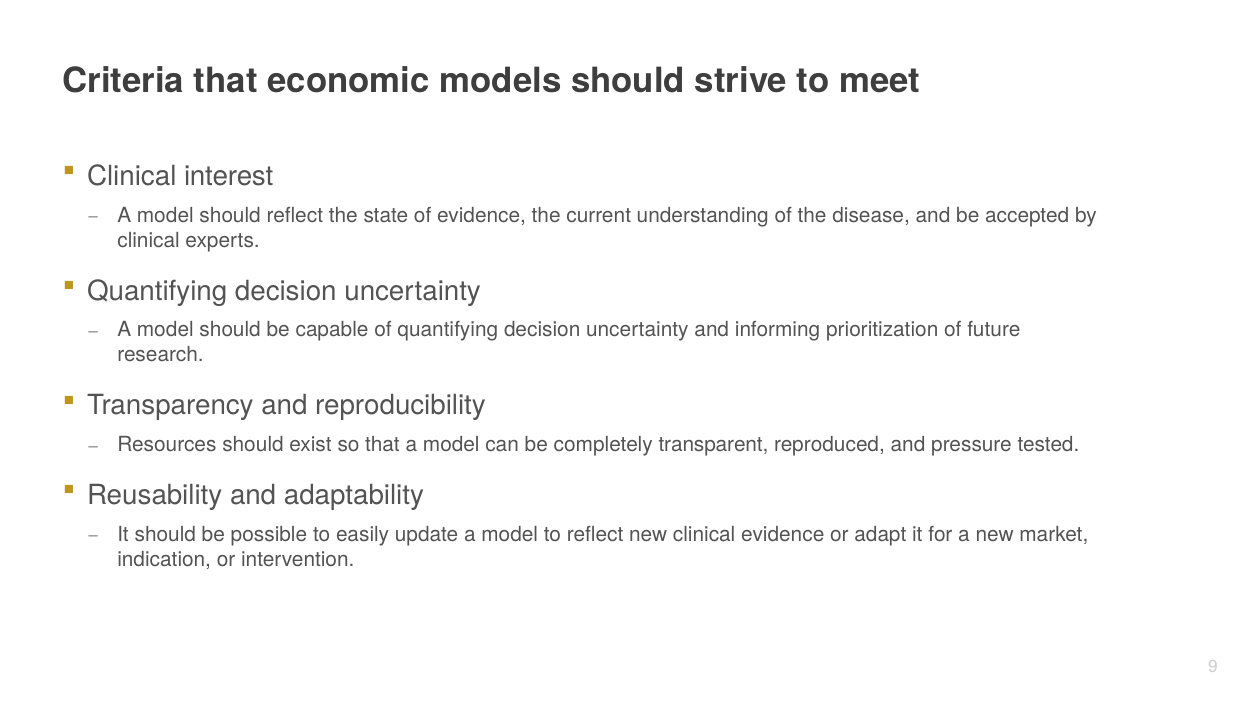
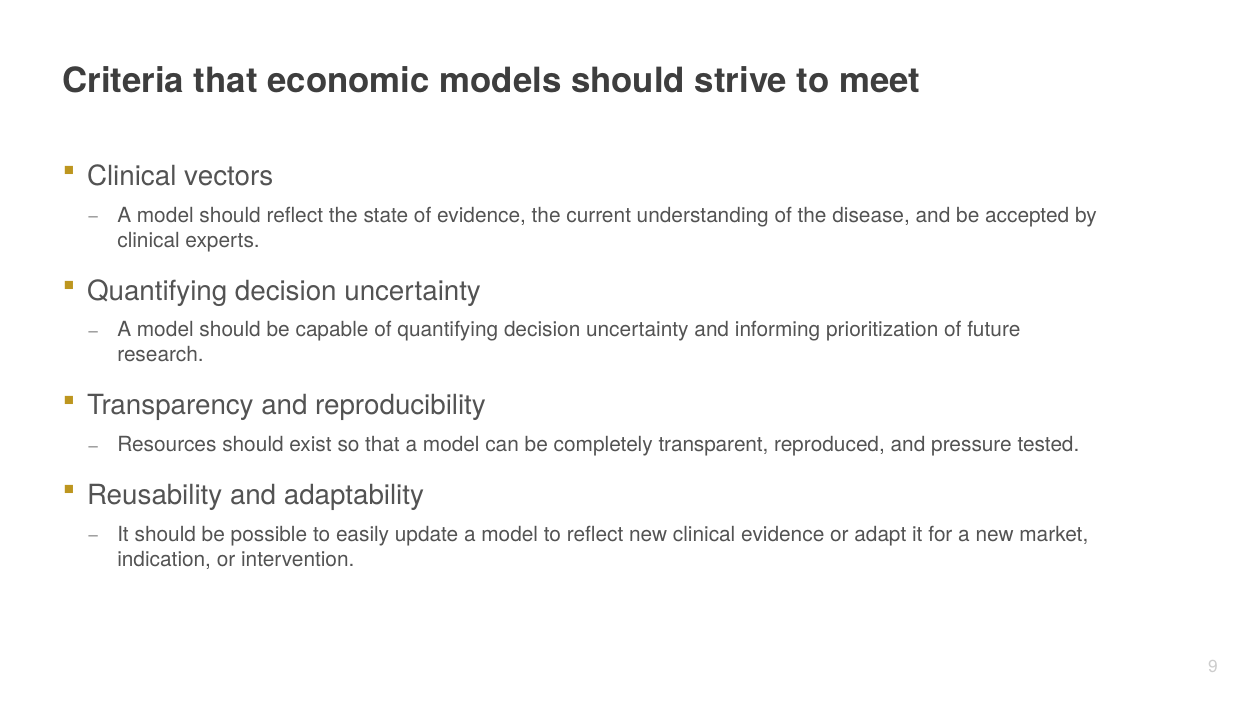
interest: interest -> vectors
